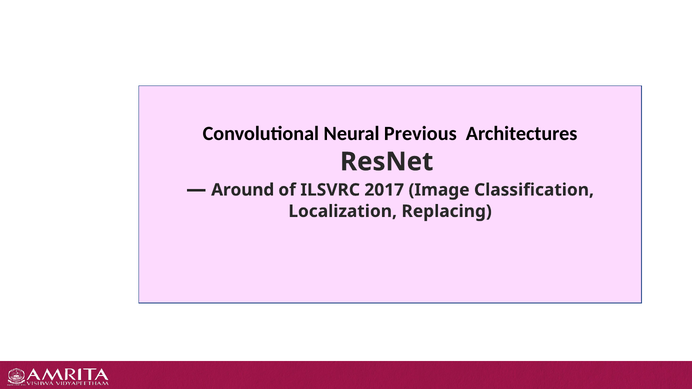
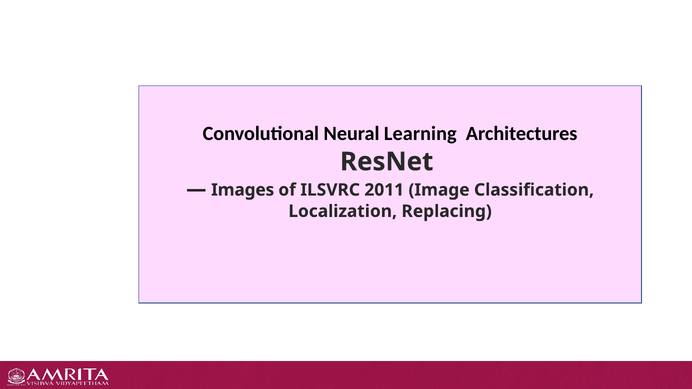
Previous: Previous -> Learning
Around: Around -> Images
2017: 2017 -> 2011
